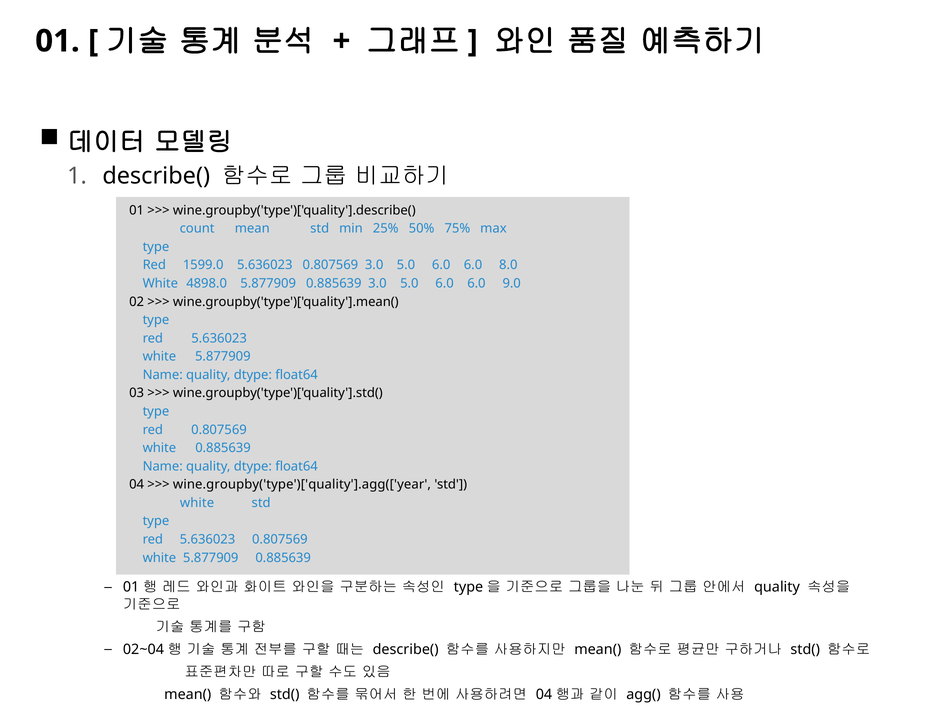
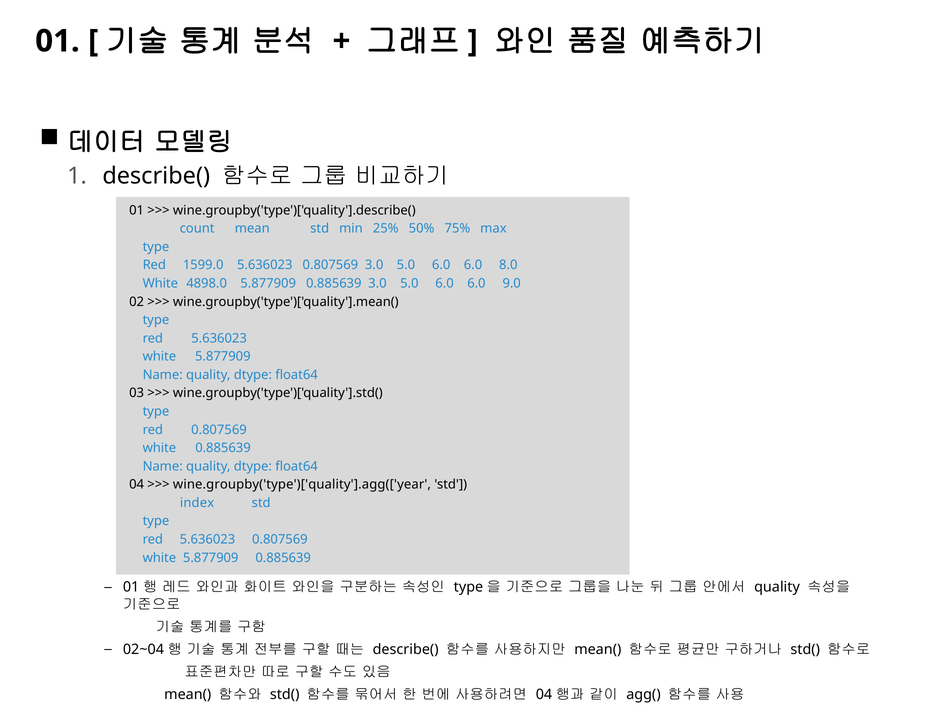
white at (197, 503): white -> index
